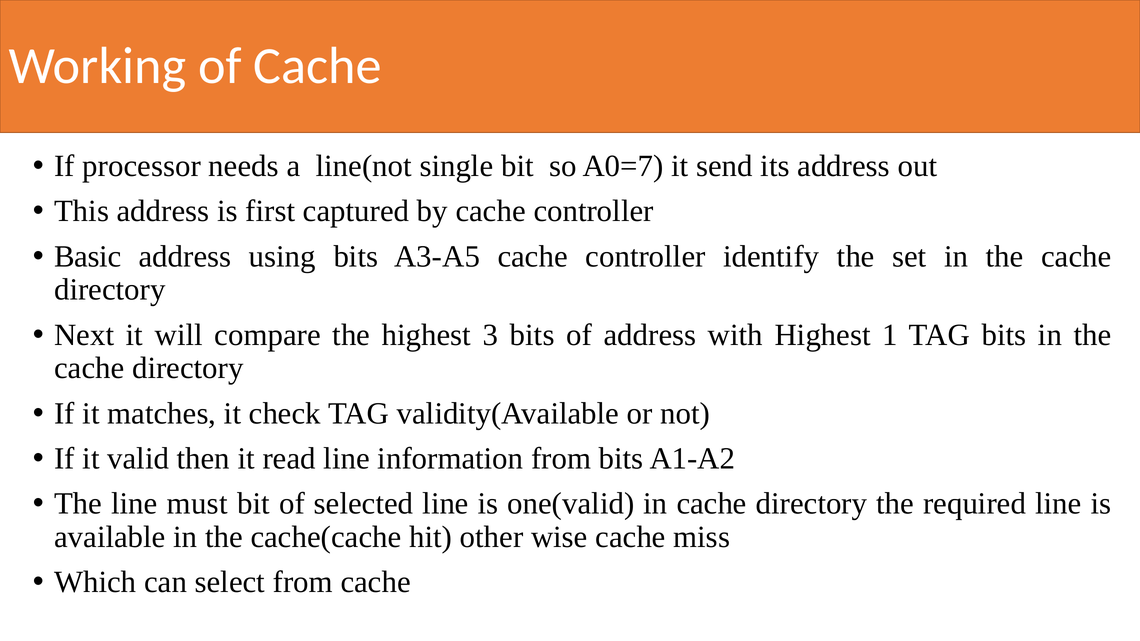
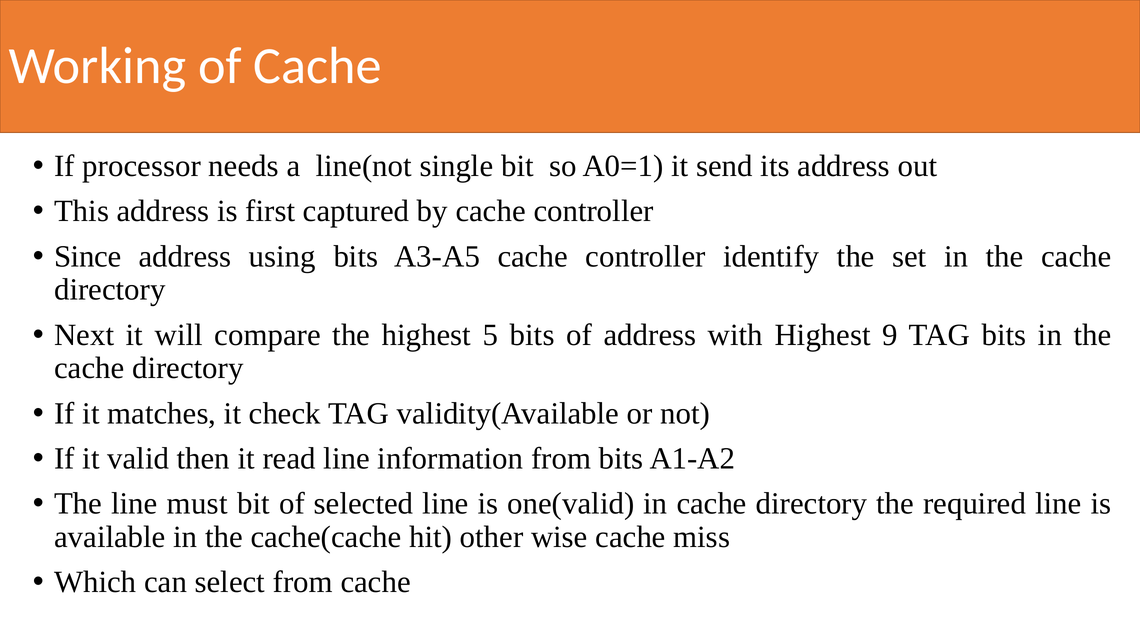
A0=7: A0=7 -> A0=1
Basic: Basic -> Since
3: 3 -> 5
1: 1 -> 9
